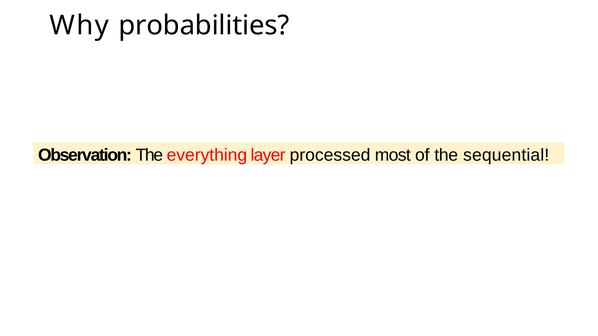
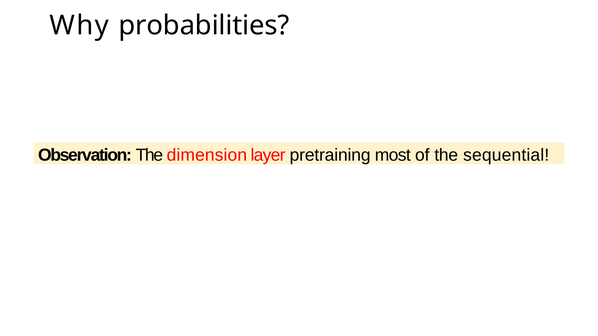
everything: everything -> dimension
processed: processed -> pretraining
